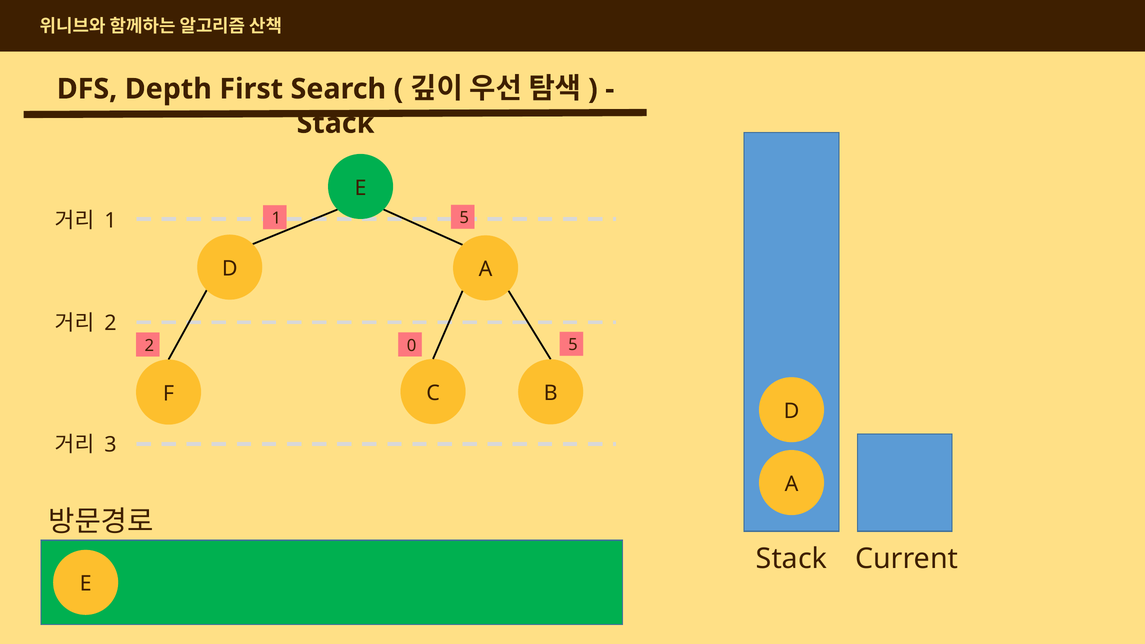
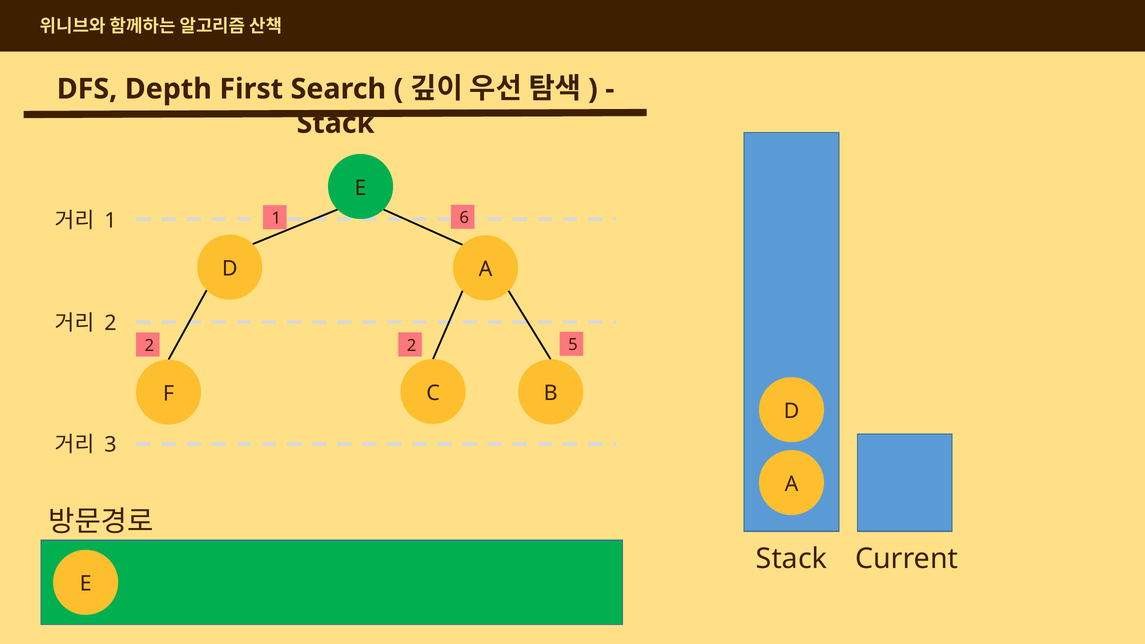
1 5: 5 -> 6
2 0: 0 -> 2
